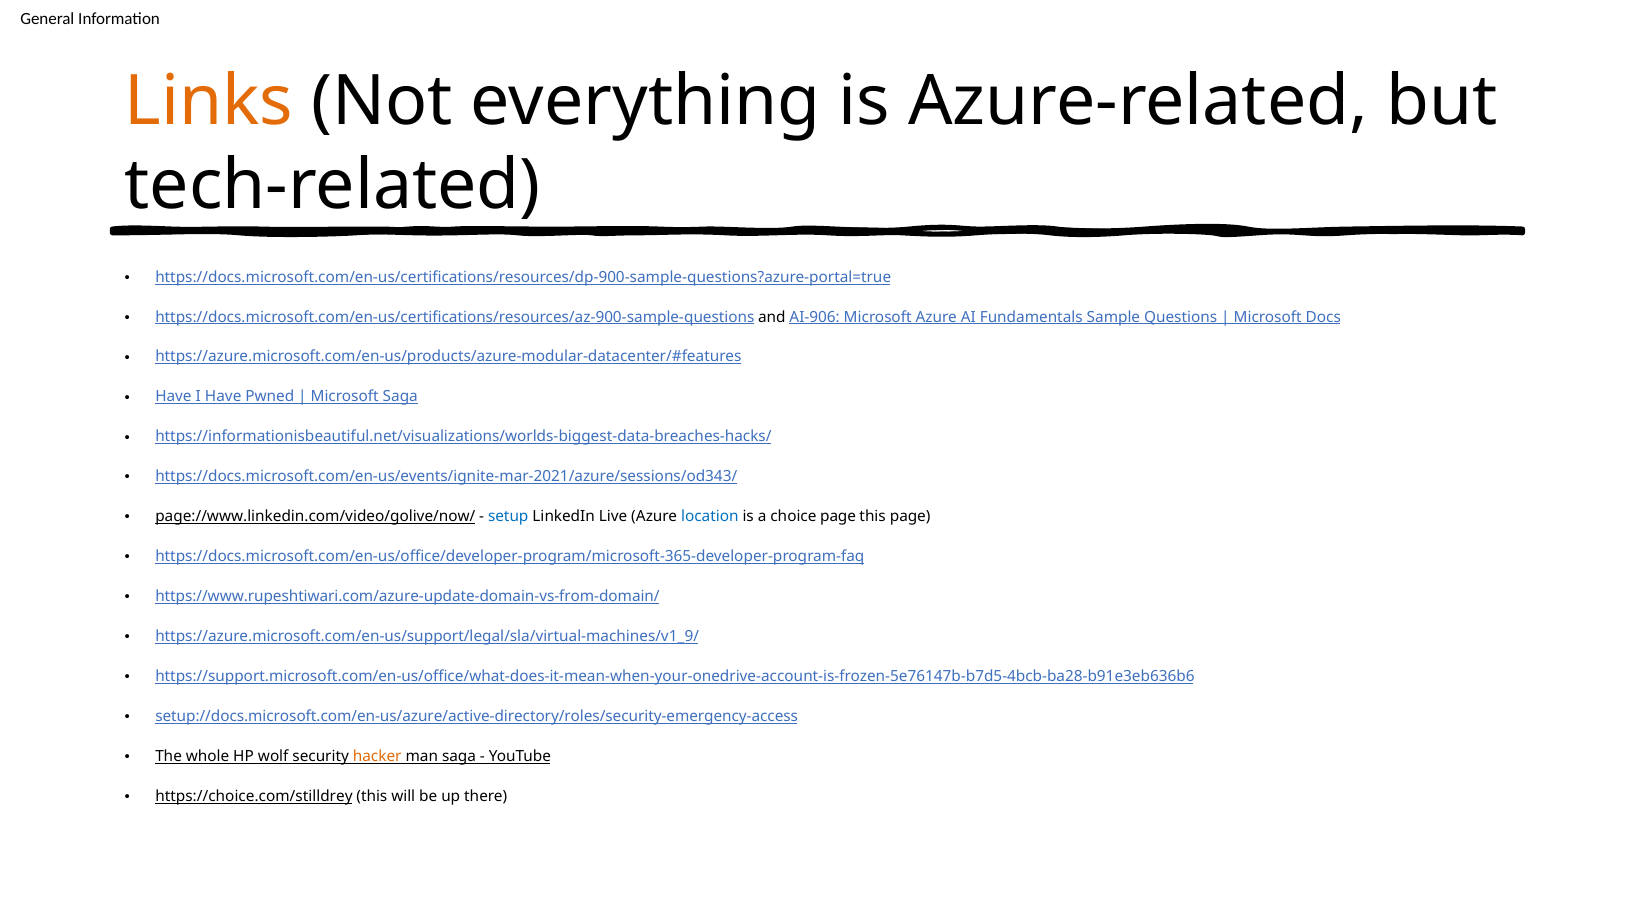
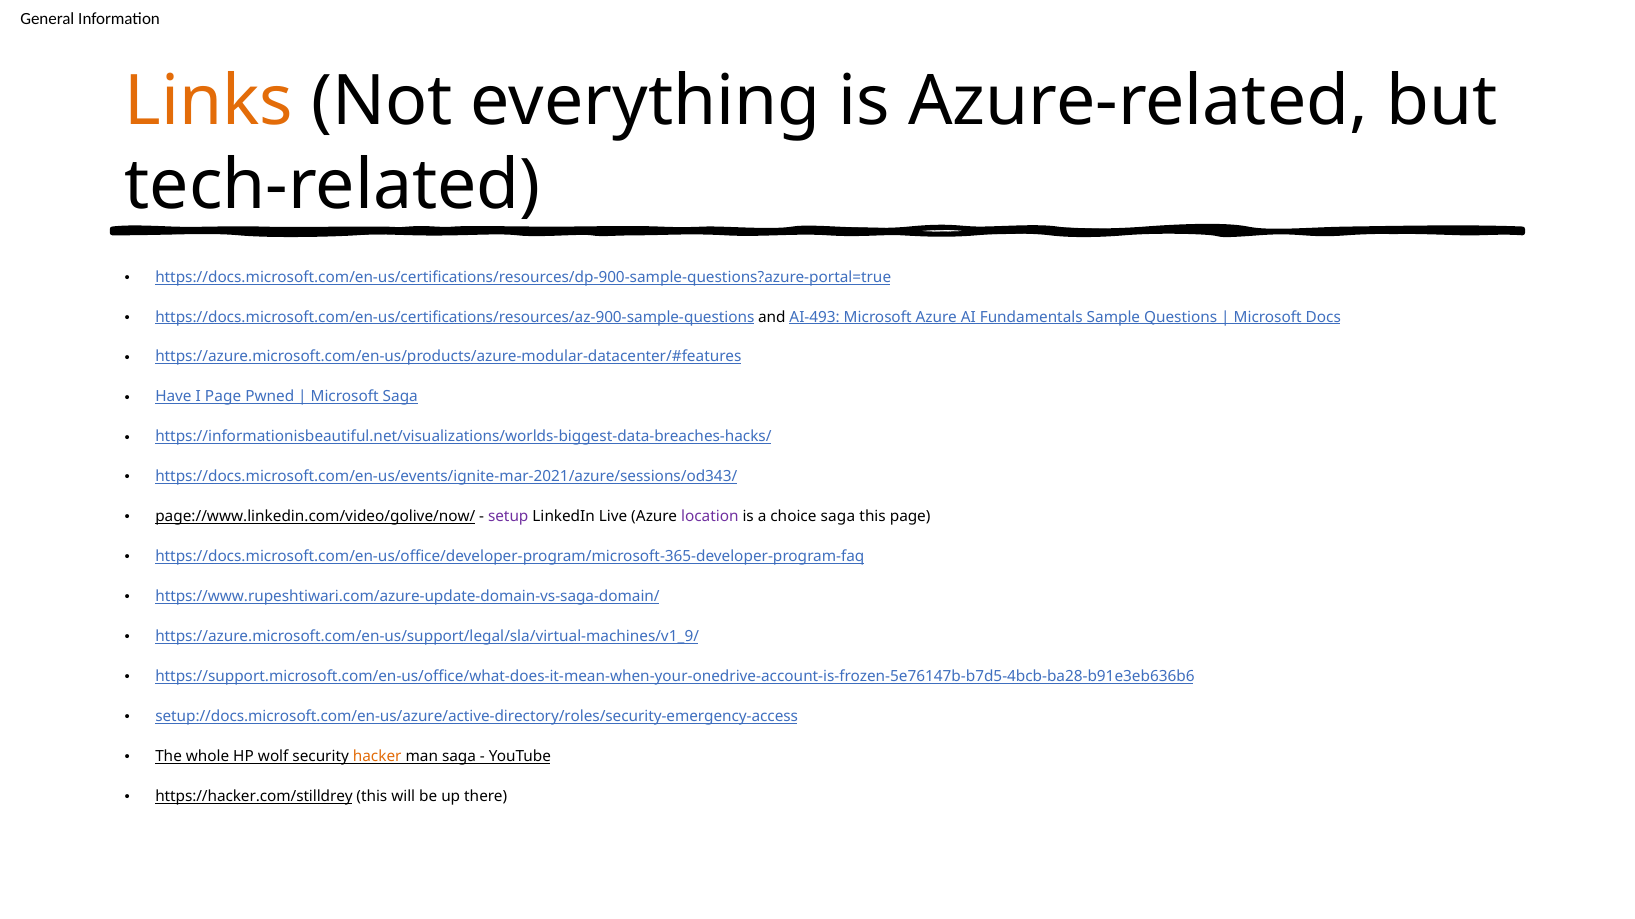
AI-906: AI-906 -> AI-493
I Have: Have -> Page
setup colour: blue -> purple
location colour: blue -> purple
choice page: page -> saga
https://www.rupeshtiwari.com/azure-update-domain-vs-from-domain/: https://www.rupeshtiwari.com/azure-update-domain-vs-from-domain/ -> https://www.rupeshtiwari.com/azure-update-domain-vs-saga-domain/
https://choice.com/stilldrey: https://choice.com/stilldrey -> https://hacker.com/stilldrey
